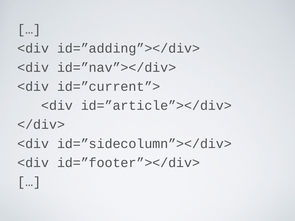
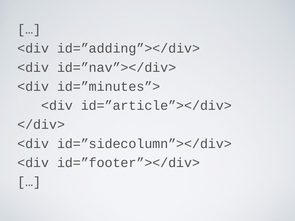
id=”current”>: id=”current”> -> id=”minutes”>
